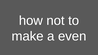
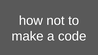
even: even -> code
